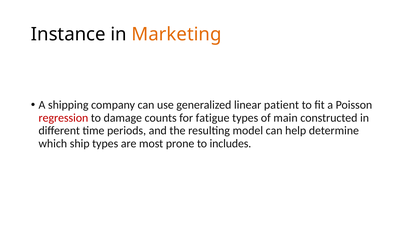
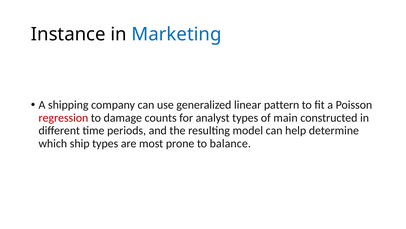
Marketing colour: orange -> blue
patient: patient -> pattern
fatigue: fatigue -> analyst
includes: includes -> balance
